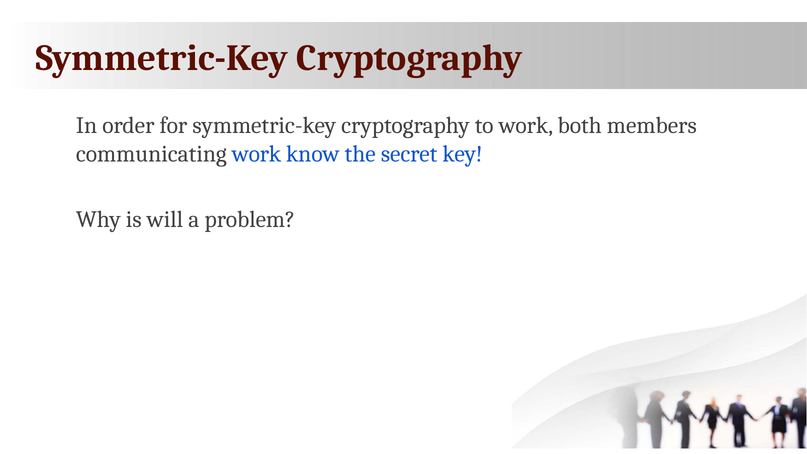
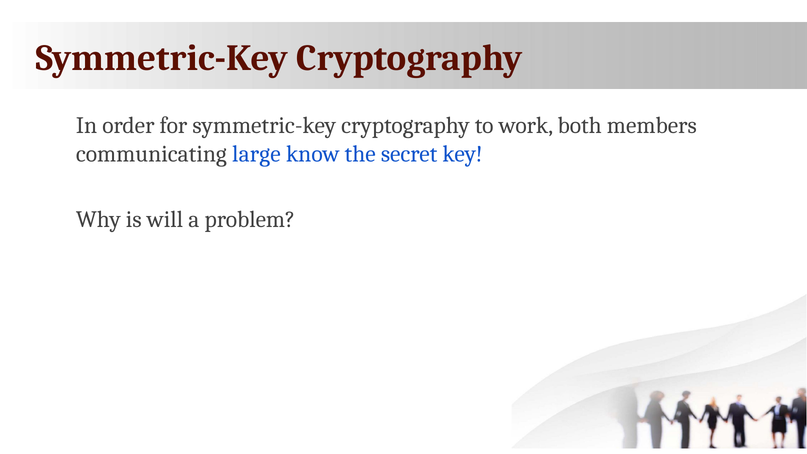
communicating work: work -> large
